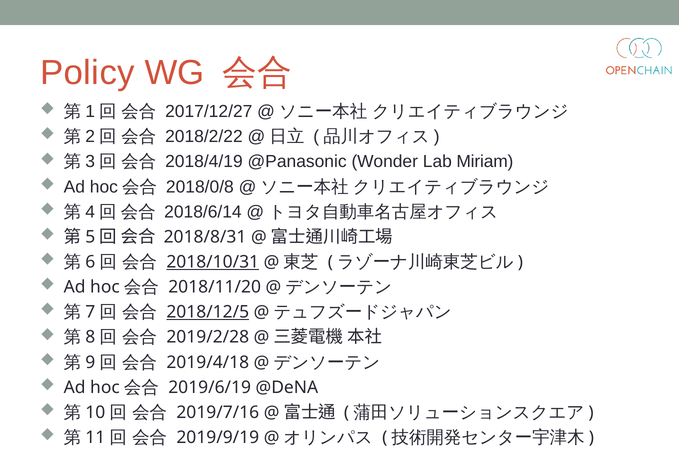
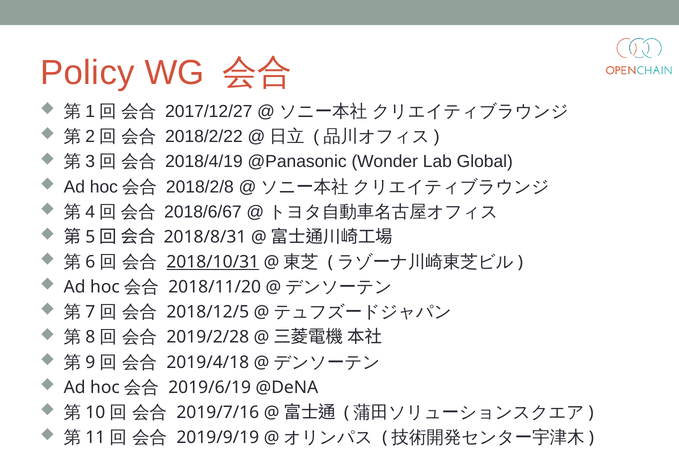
Miriam: Miriam -> Global
2018/0/8: 2018/0/8 -> 2018/2/8
2018/6/14: 2018/6/14 -> 2018/6/67
2018/12/5 underline: present -> none
